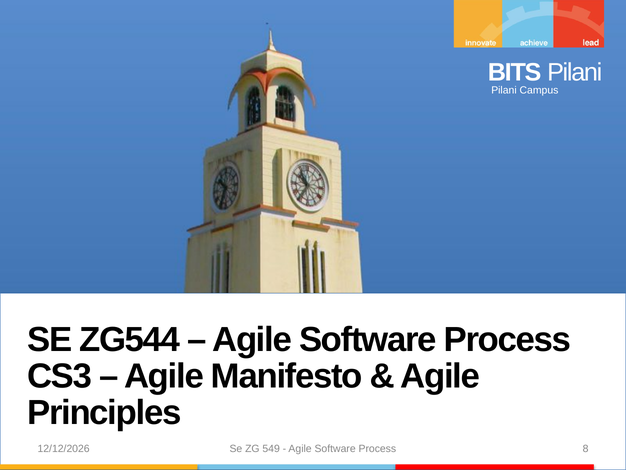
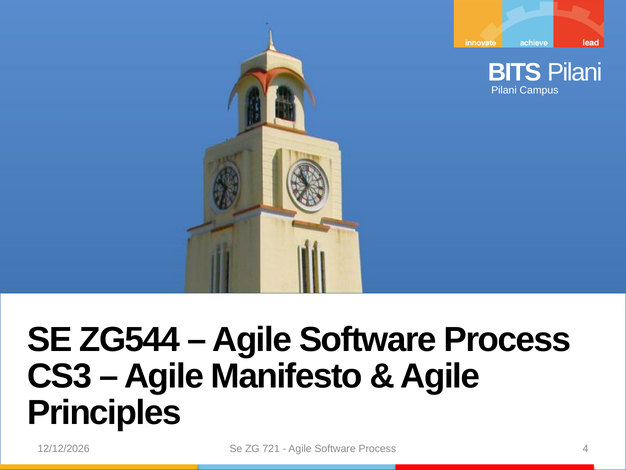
549: 549 -> 721
8: 8 -> 4
